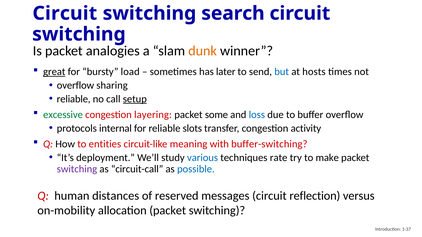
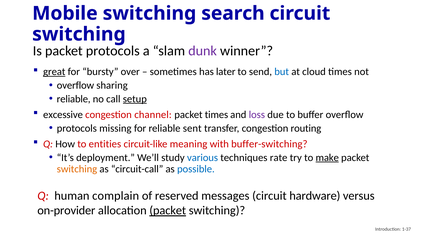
Circuit at (65, 13): Circuit -> Mobile
analogies at (113, 51): analogies -> protocols
dunk colour: orange -> purple
load: load -> over
hosts: hosts -> cloud
excessive colour: green -> black
layering: layering -> channel
packet some: some -> times
loss colour: blue -> purple
internal: internal -> missing
slots: slots -> sent
activity: activity -> routing
make underline: none -> present
switching at (77, 169) colour: purple -> orange
distances: distances -> complain
reflection: reflection -> hardware
on-mobility: on-mobility -> on-provider
packet at (168, 211) underline: none -> present
